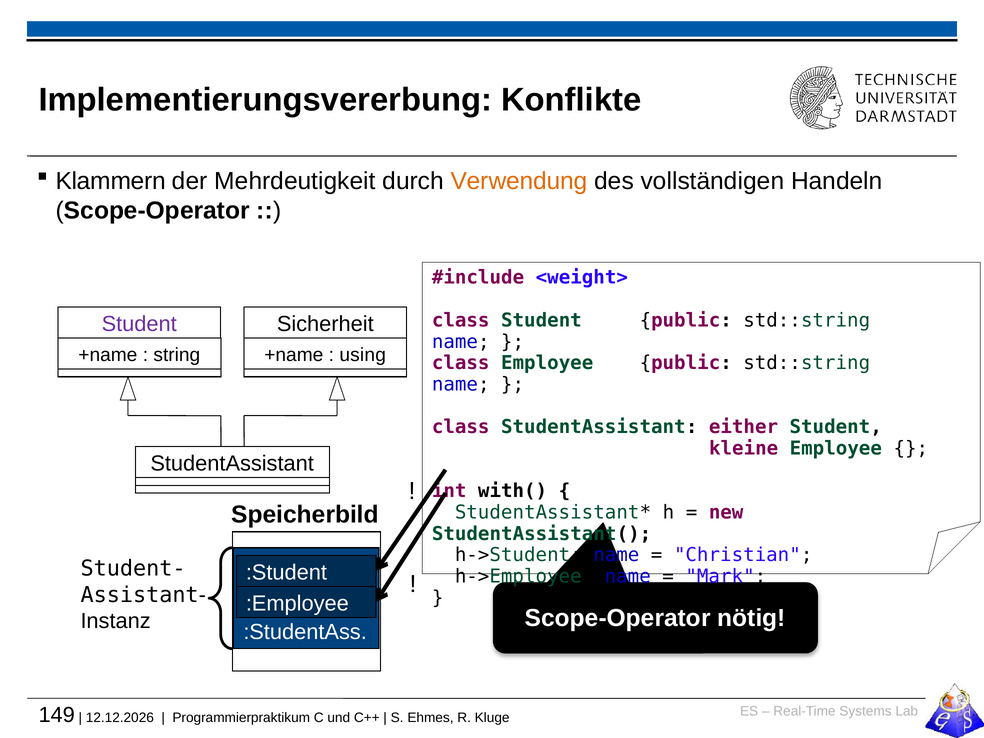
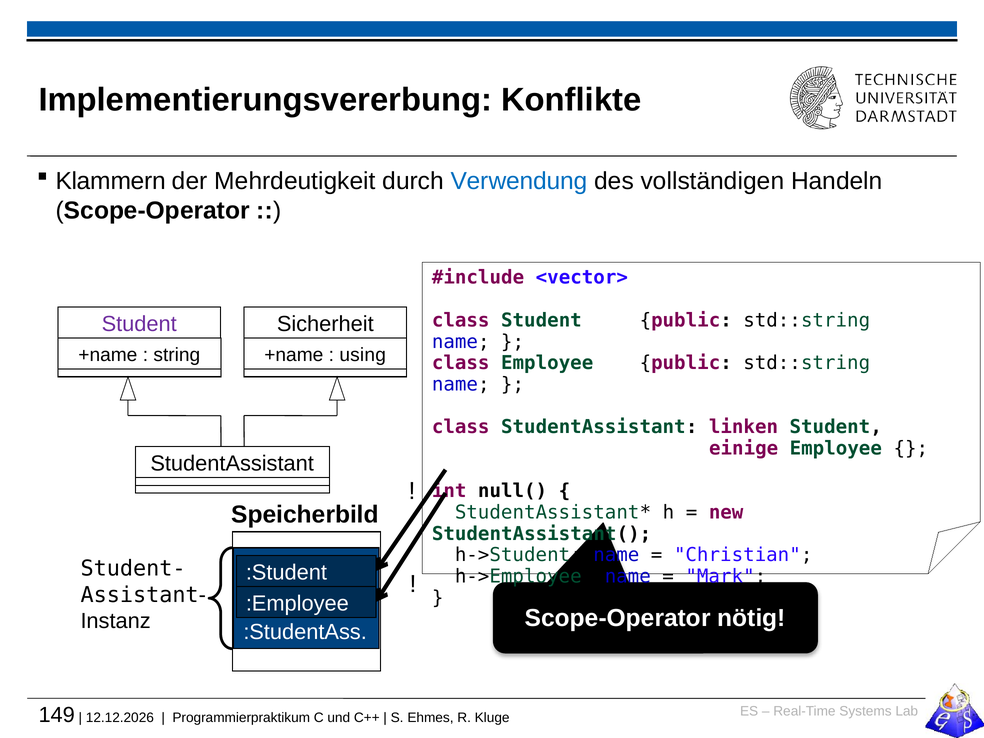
Verwendung colour: orange -> blue
<weight>: <weight> -> <vector>
either: either -> linken
kleine: kleine -> einige
with(: with( -> null(
